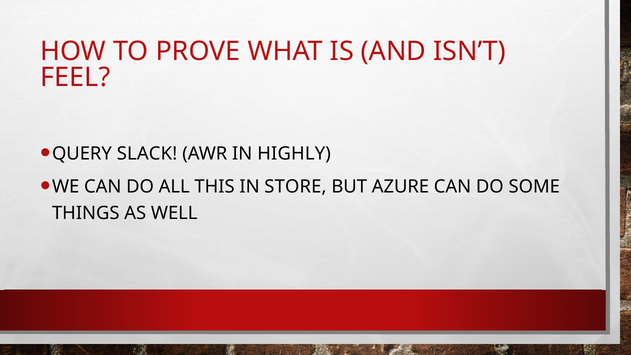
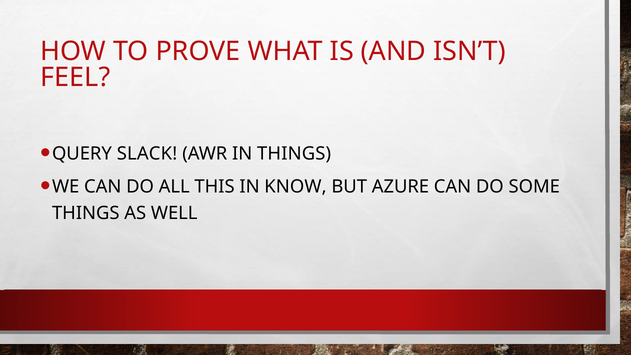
IN HIGHLY: HIGHLY -> THINGS
STORE: STORE -> KNOW
